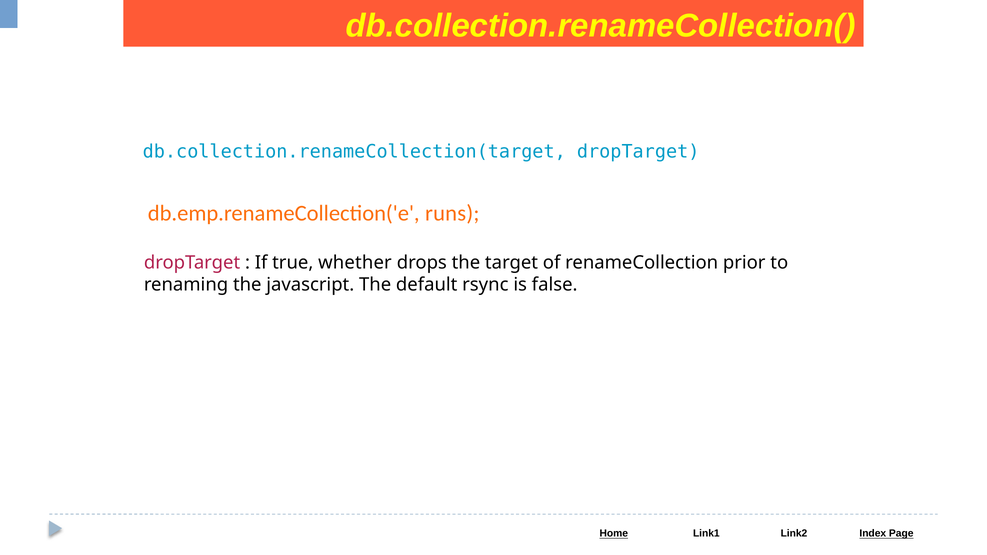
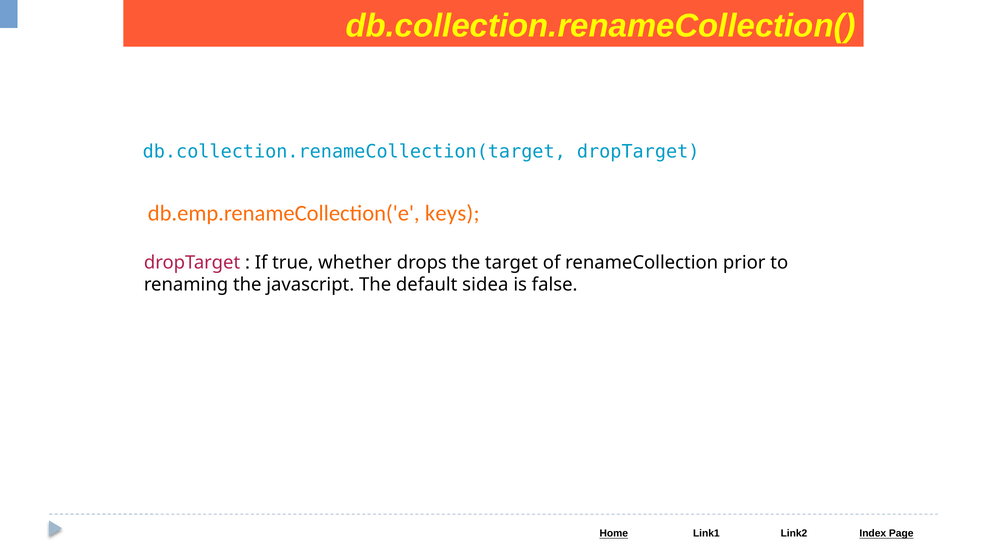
runs: runs -> keys
rsync: rsync -> sidea
